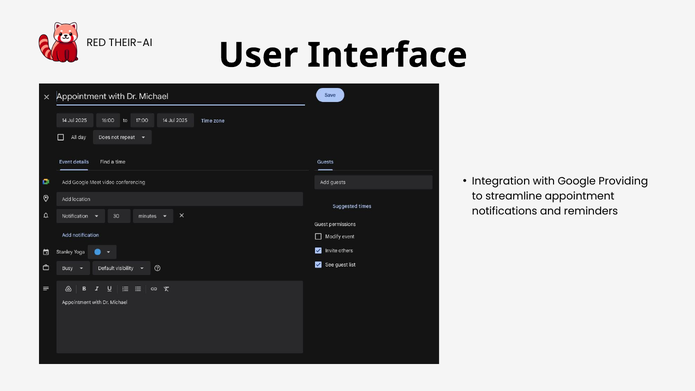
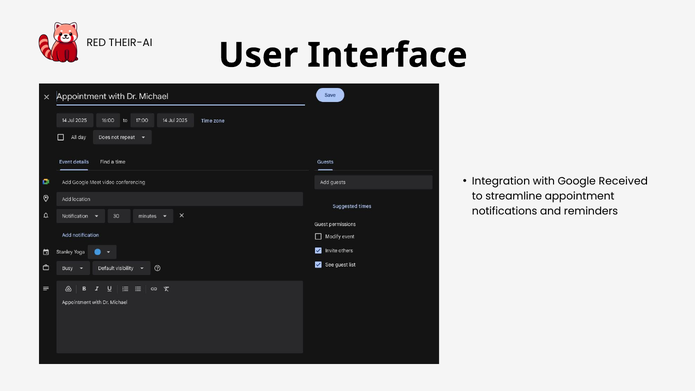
Providing: Providing -> Received
